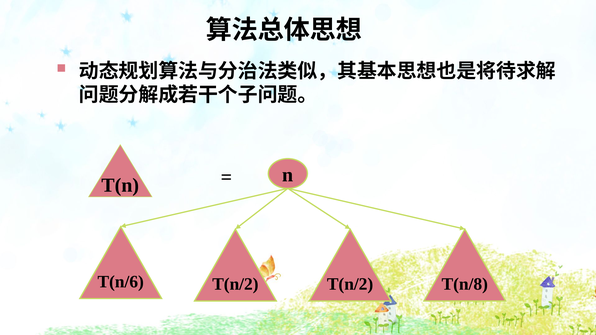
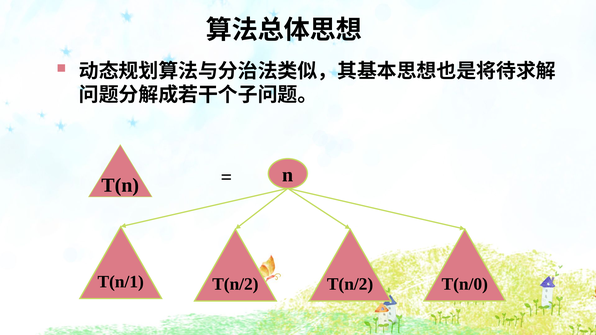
T(n/6: T(n/6 -> T(n/1
T(n/8: T(n/8 -> T(n/0
